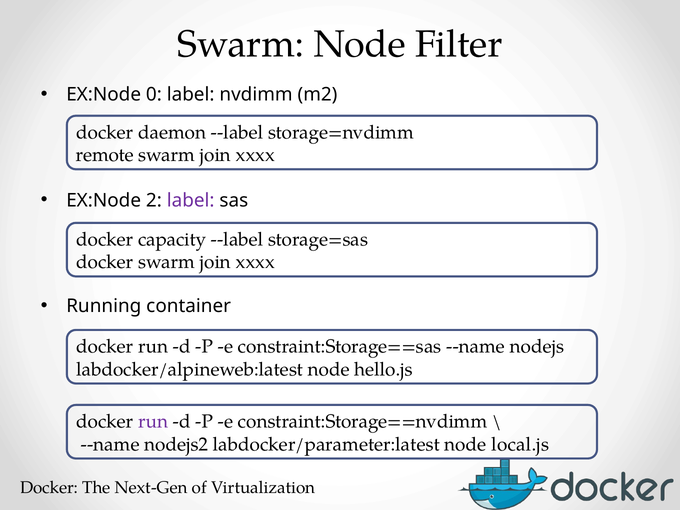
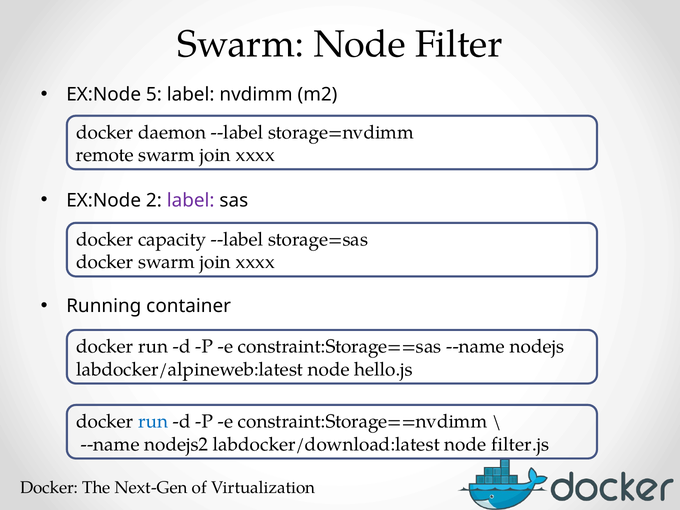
0: 0 -> 5
run at (153, 422) colour: purple -> blue
labdocker/parameter:latest: labdocker/parameter:latest -> labdocker/download:latest
local.js: local.js -> filter.js
